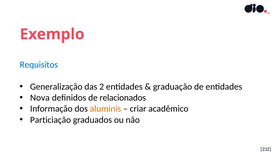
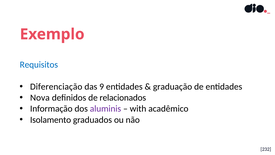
Generalização: Generalização -> Diferenciação
2: 2 -> 9
aluminis colour: orange -> purple
criar: criar -> with
Particiação: Particiação -> Isolamento
